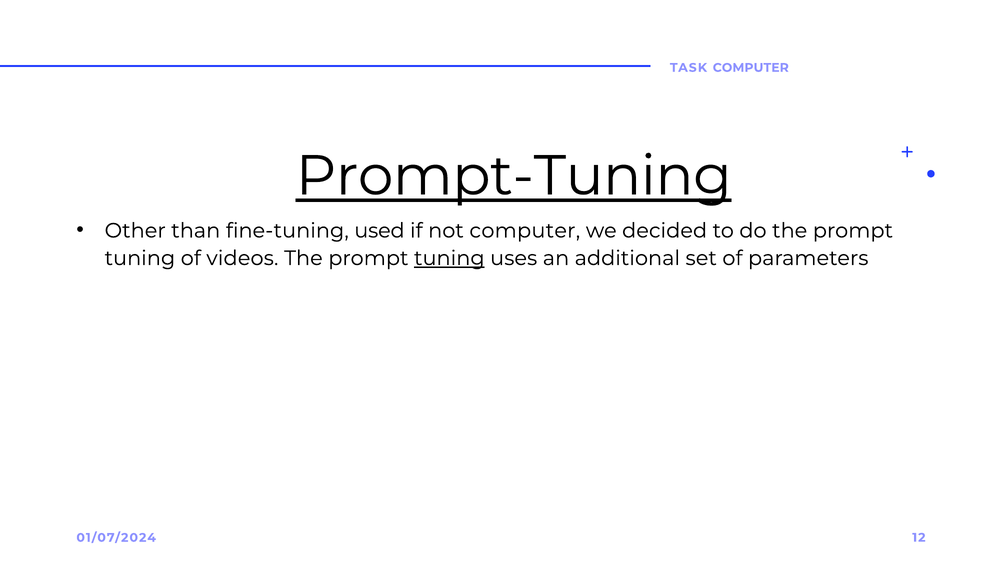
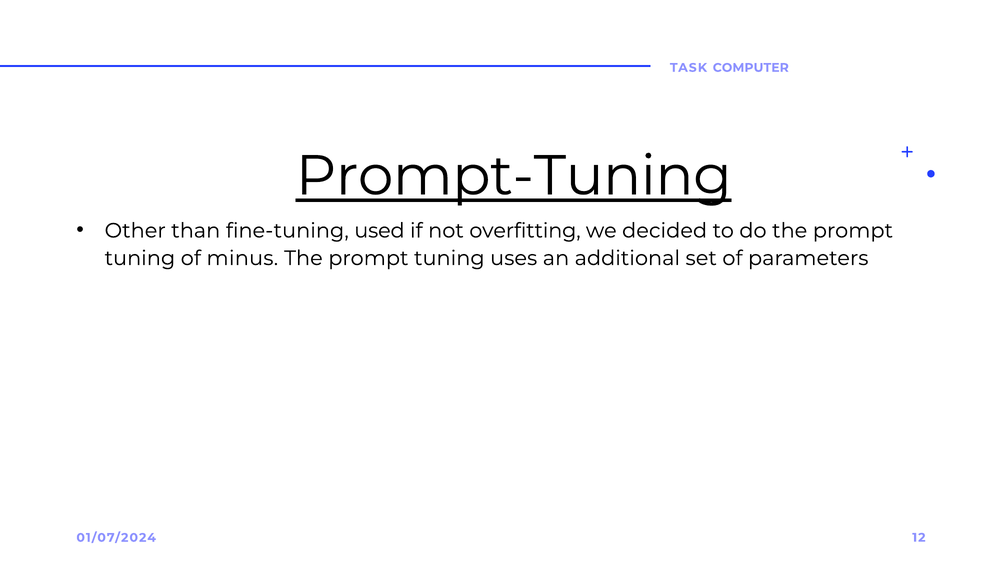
not computer: computer -> overfitting
videos: videos -> minus
tuning at (449, 258) underline: present -> none
